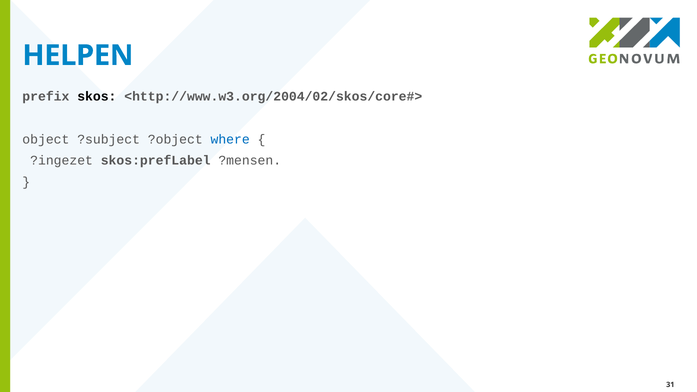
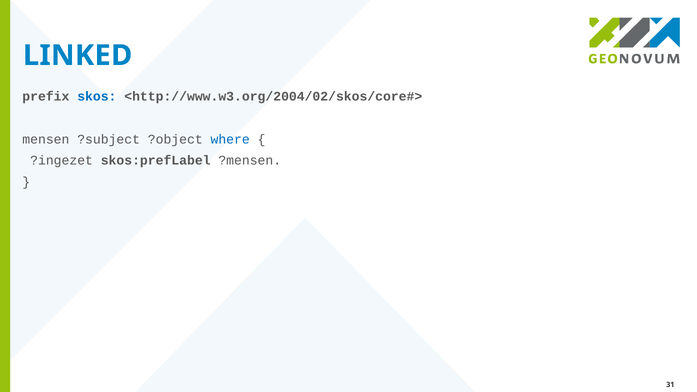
HELPEN: HELPEN -> LINKED
skos colour: black -> blue
object: object -> mensen
